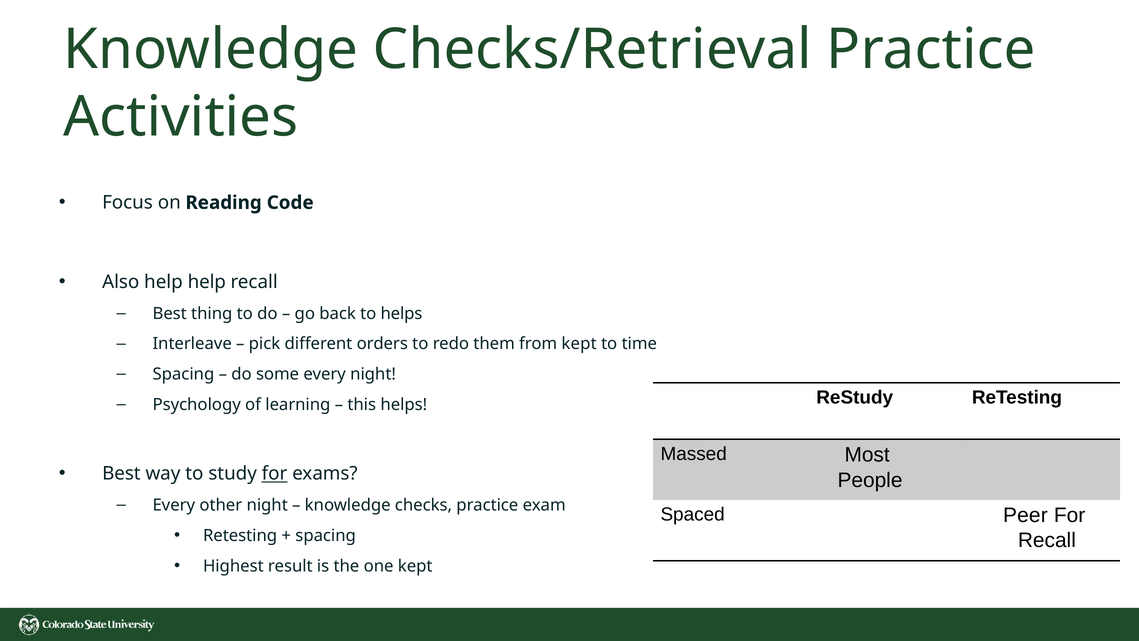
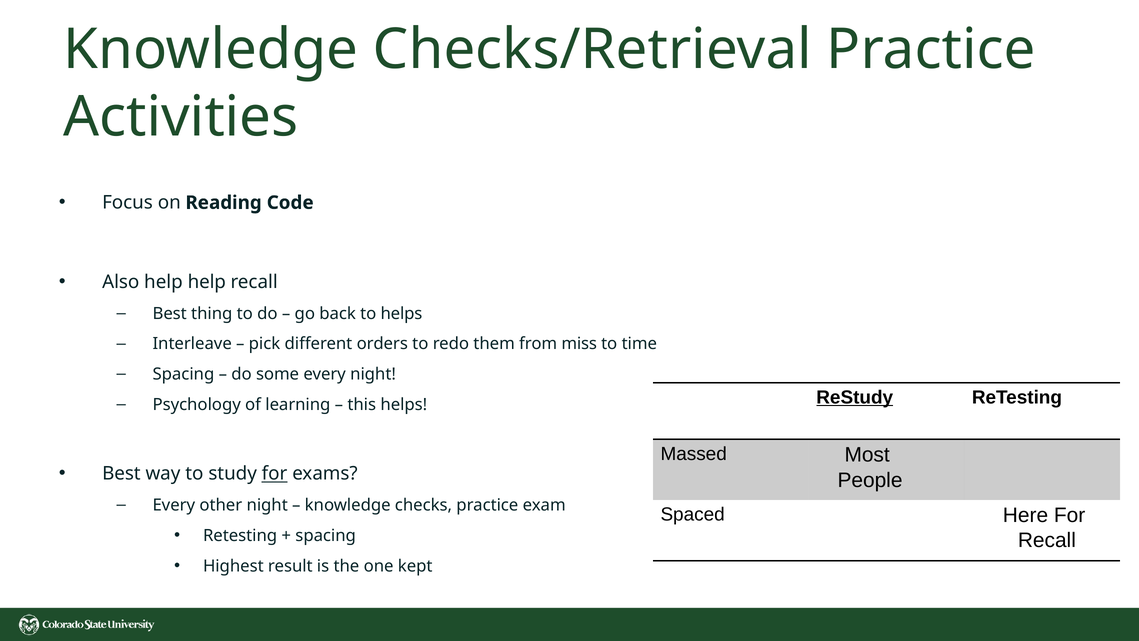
from kept: kept -> miss
ReStudy underline: none -> present
Peer: Peer -> Here
